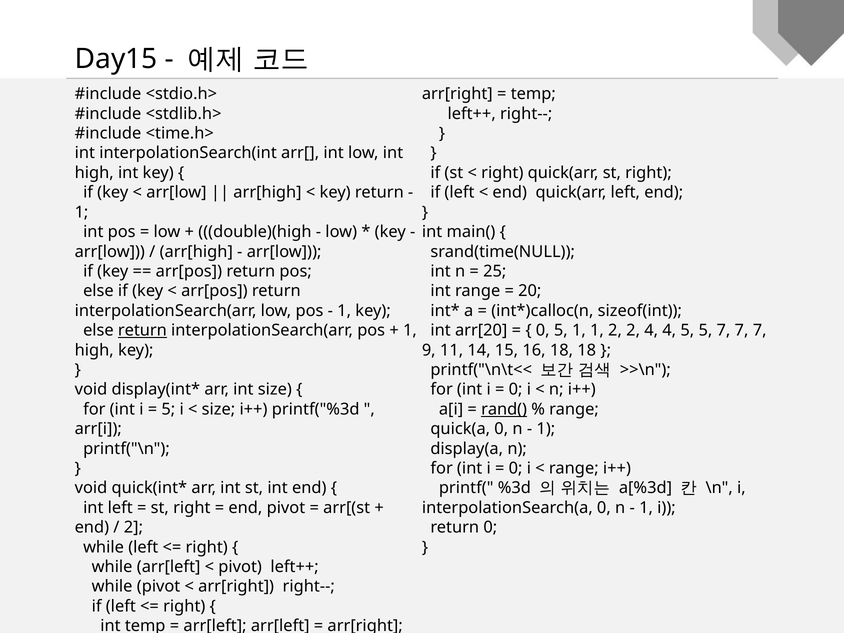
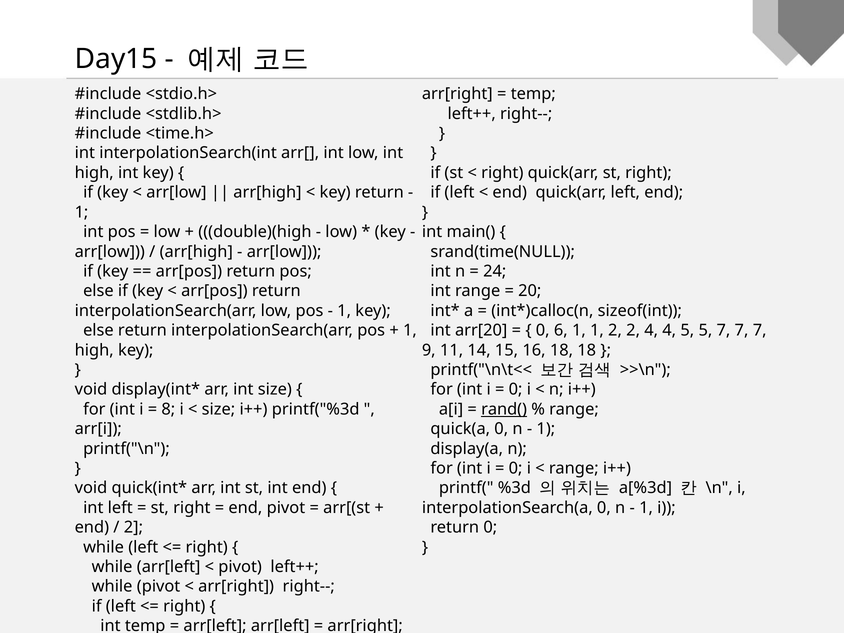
25: 25 -> 24
return at (142, 330) underline: present -> none
0 5: 5 -> 6
5 at (168, 409): 5 -> 8
